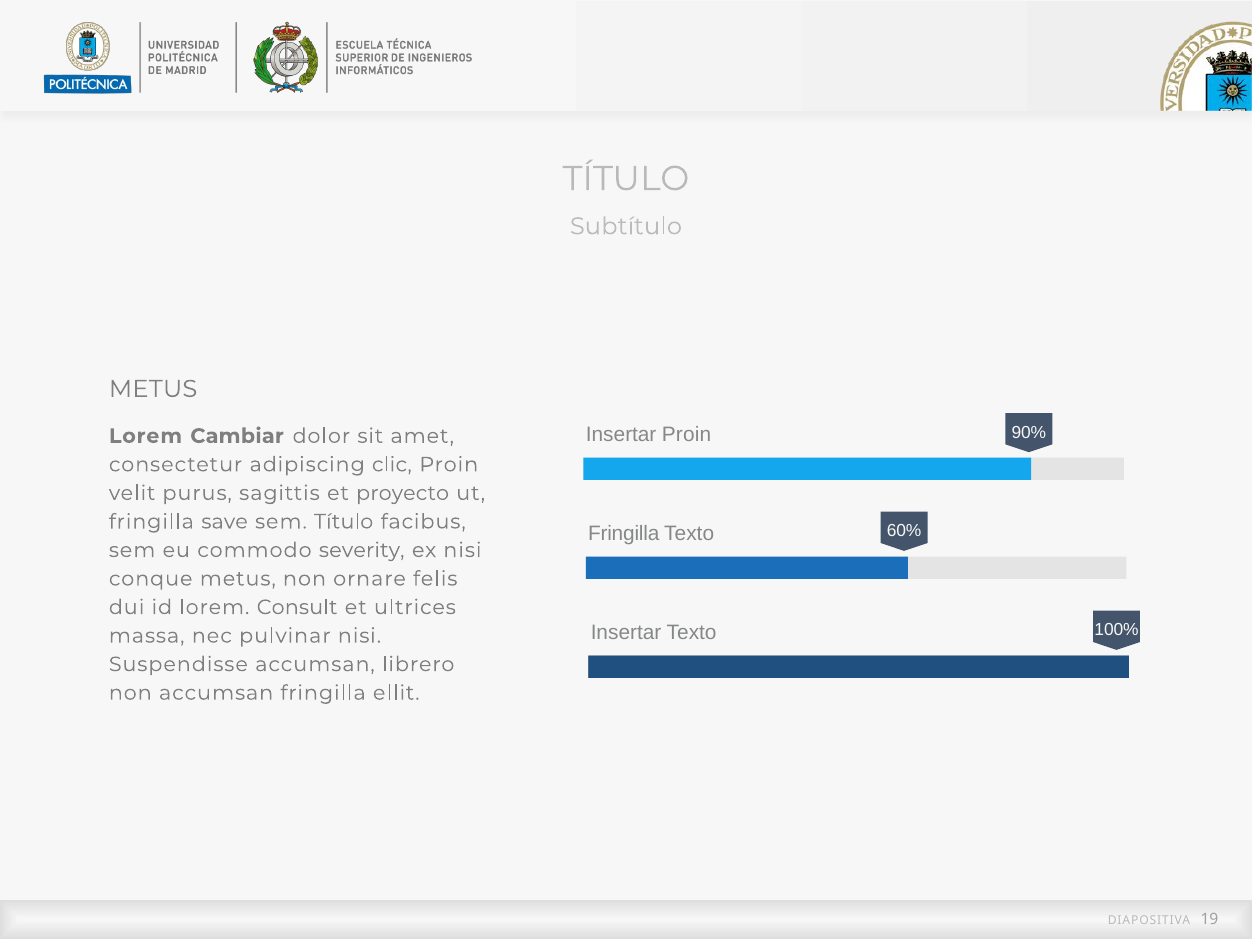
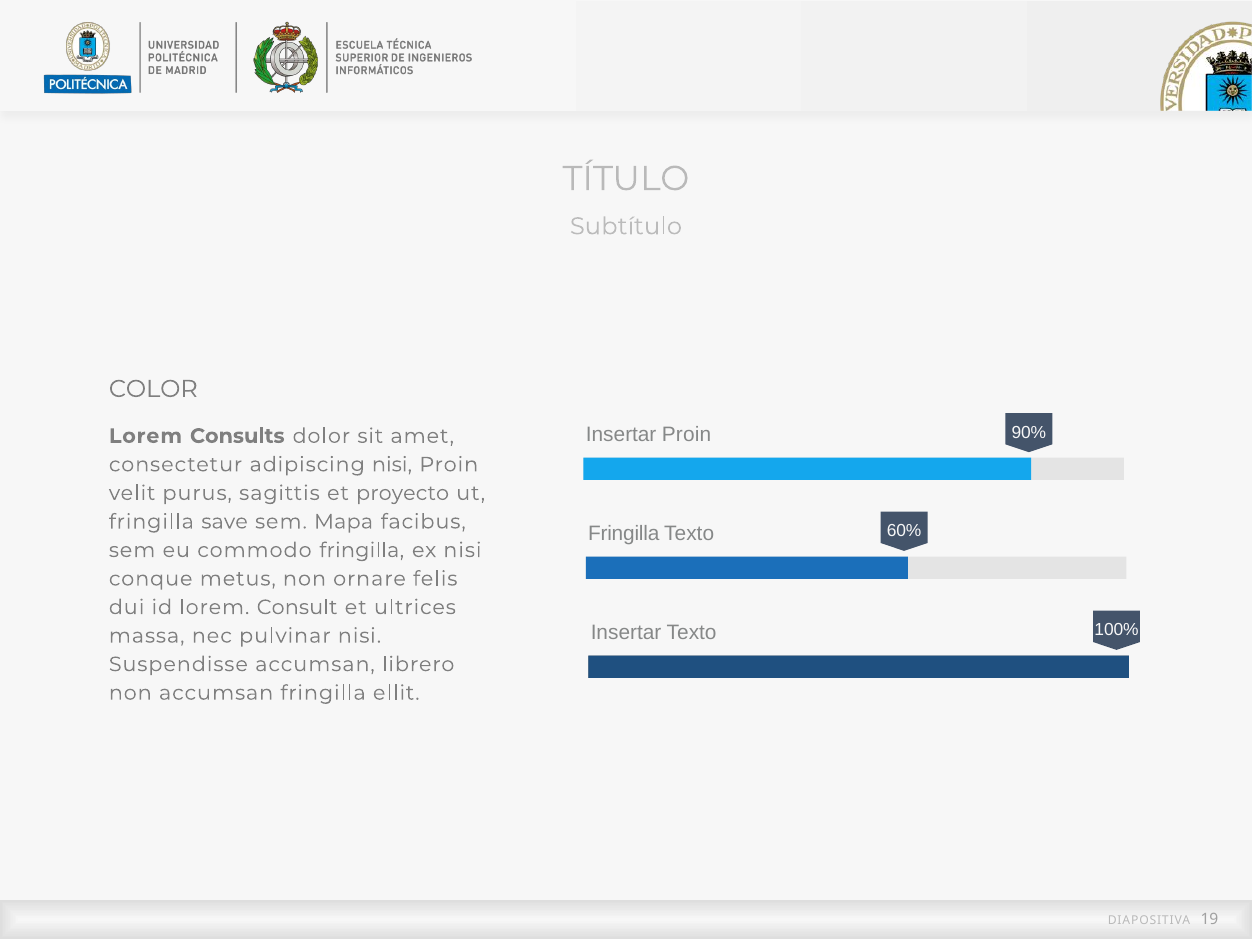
METUS at (153, 389): METUS -> COLOR
Cambiar: Cambiar -> Consults
adipiscing clic: clic -> nisi
sem Título: Título -> Mapa
commodo severity: severity -> fringilla
